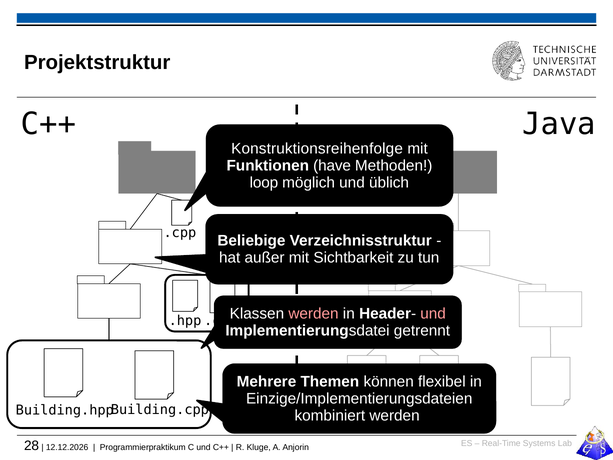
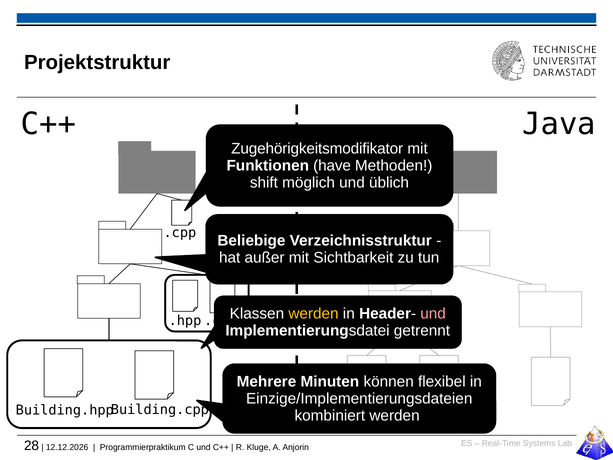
Konstruktionsreihenfolge: Konstruktionsreihenfolge -> Zugehörigkeitsmodifikator
loop: loop -> shift
werden at (313, 314) colour: pink -> yellow
Themen: Themen -> Minuten
